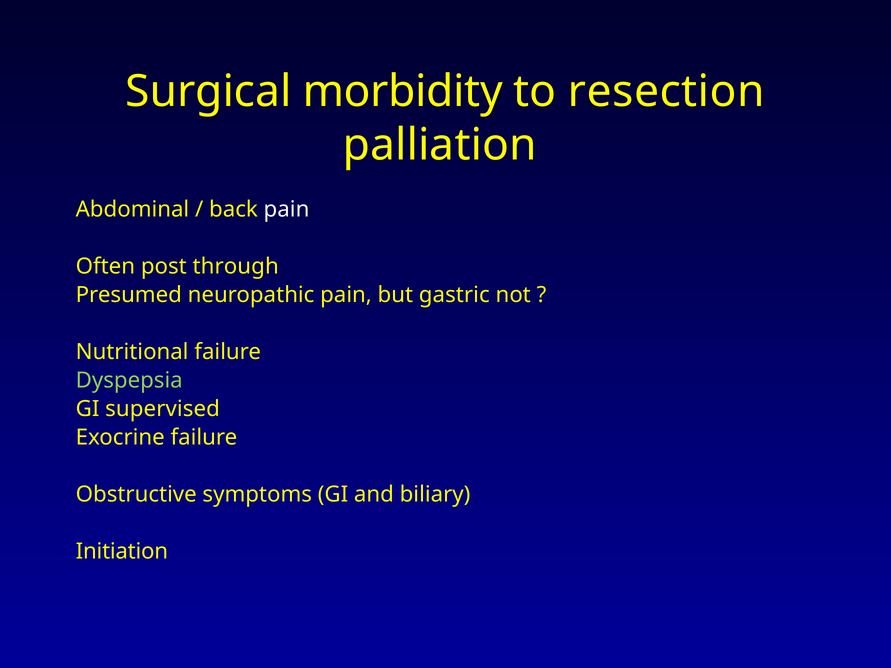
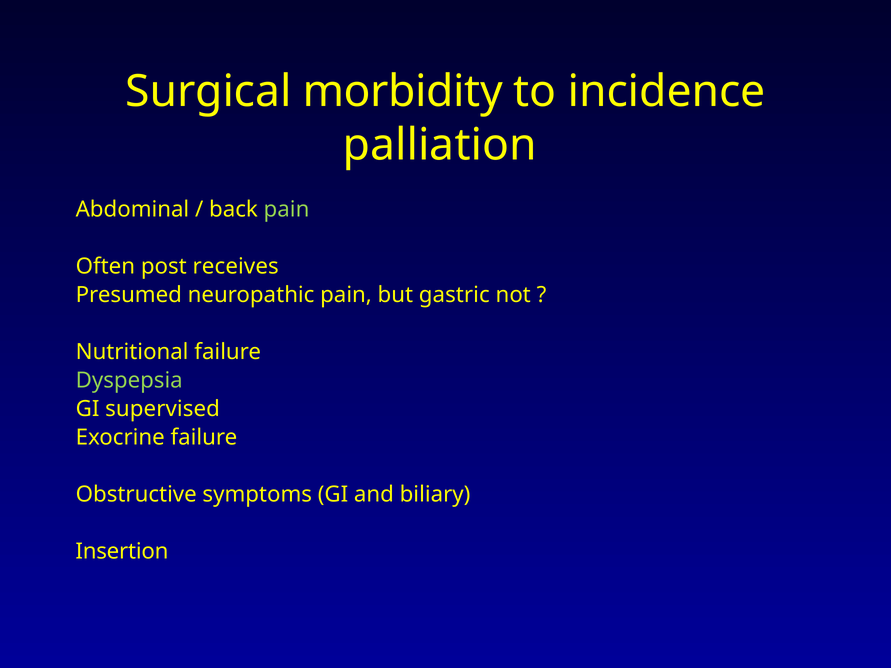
resection: resection -> incidence
pain at (286, 209) colour: white -> light green
through: through -> receives
Initiation: Initiation -> Insertion
